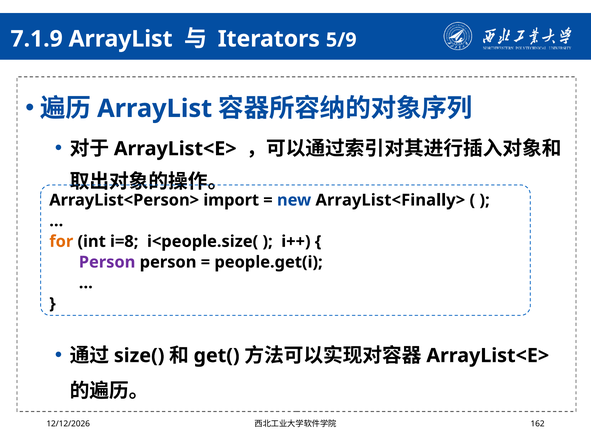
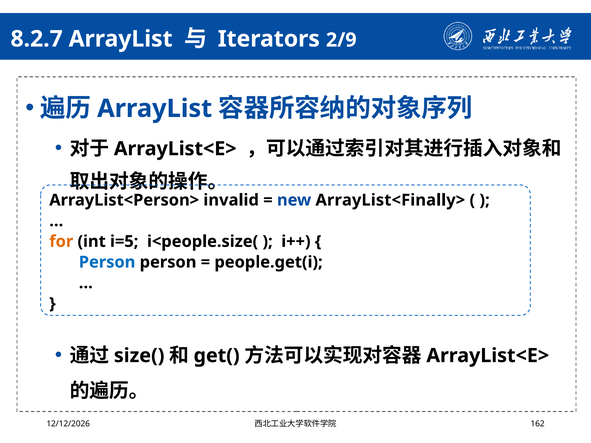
7.1.9: 7.1.9 -> 8.2.7
5/9: 5/9 -> 2/9
import: import -> invalid
i=8: i=8 -> i=5
Person at (107, 262) colour: purple -> blue
